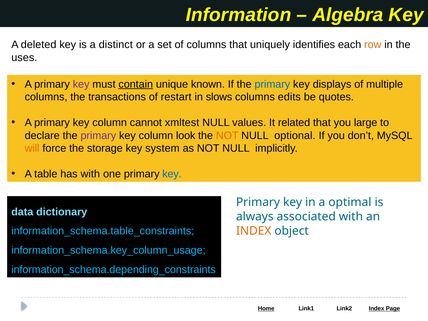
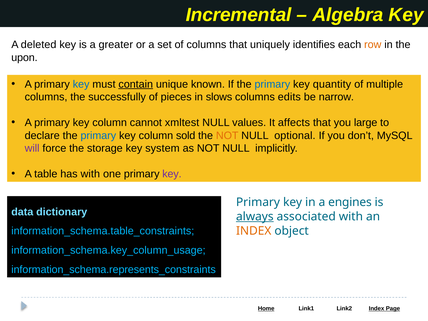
Information: Information -> Incremental
distinct: distinct -> greater
uses: uses -> upon
key at (81, 84) colour: purple -> blue
displays: displays -> quantity
transactions: transactions -> successfully
restart: restart -> pieces
quotes: quotes -> narrow
related: related -> affects
primary at (98, 136) colour: purple -> blue
look: look -> sold
will colour: orange -> purple
key at (172, 174) colour: blue -> purple
optimal: optimal -> engines
always underline: none -> present
information_schema.depending_constraints: information_schema.depending_constraints -> information_schema.represents_constraints
